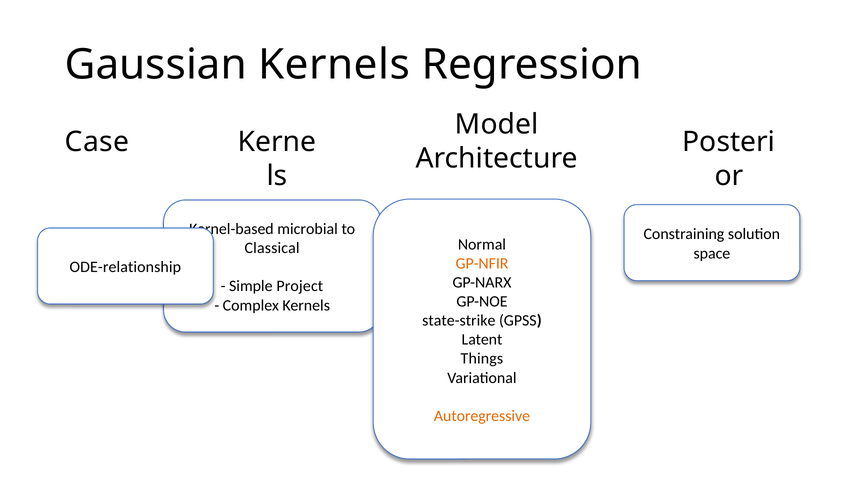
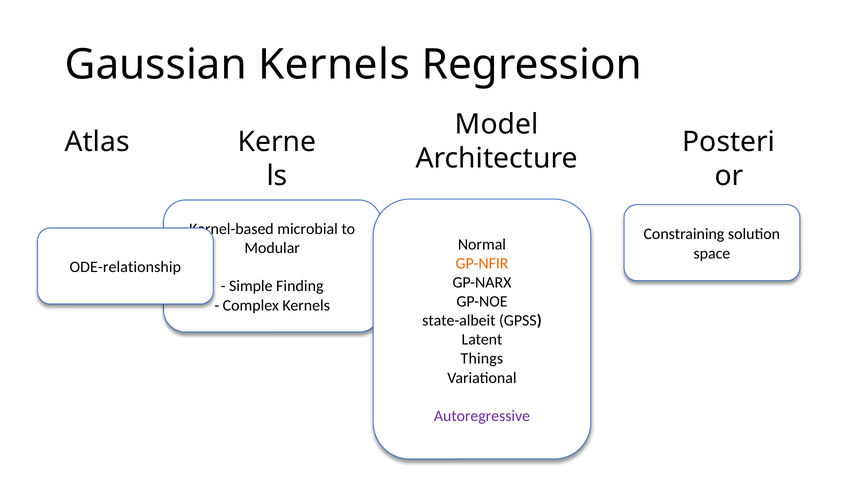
Case: Case -> Atlas
Classical: Classical -> Modular
Project: Project -> Finding
state-strike: state-strike -> state-albeit
Autoregressive colour: orange -> purple
